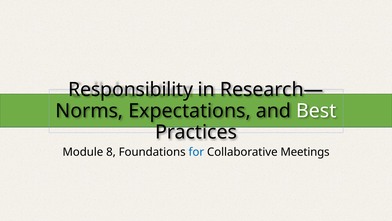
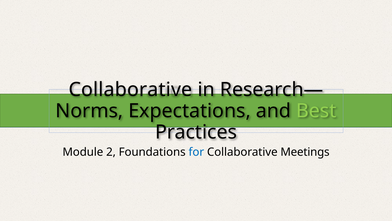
Responsibility at (131, 89): Responsibility -> Collaborative
Best colour: white -> light green
8: 8 -> 2
